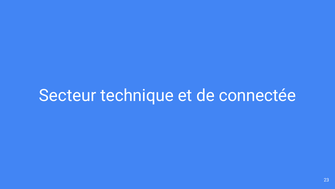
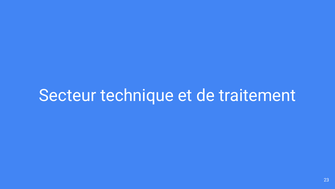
connectée: connectée -> traitement
